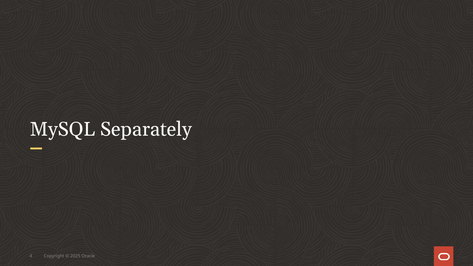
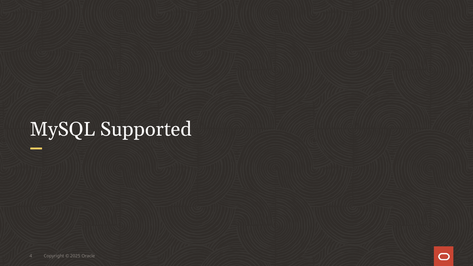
Separately: Separately -> Supported
